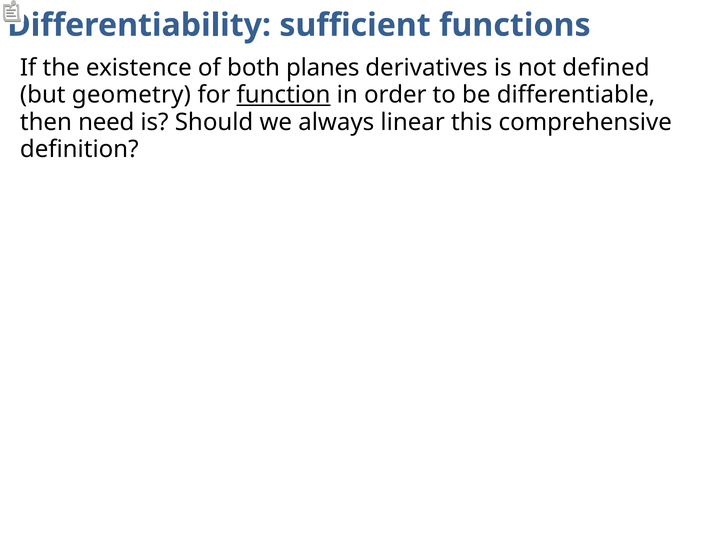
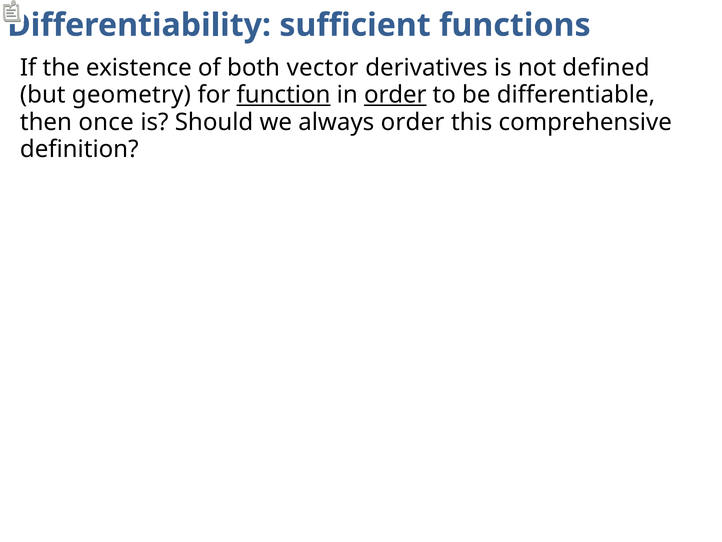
planes: planes -> vector
order at (395, 95) underline: none -> present
need: need -> once
always linear: linear -> order
